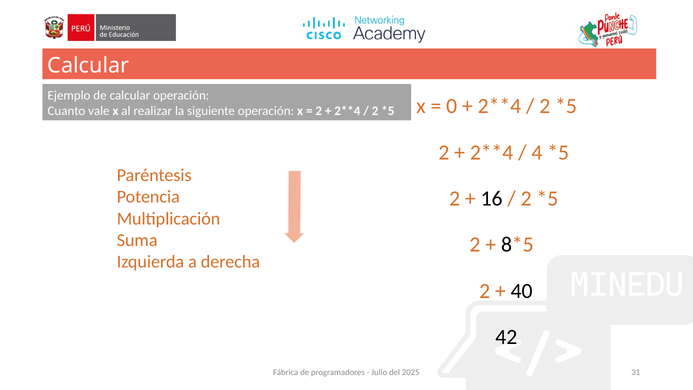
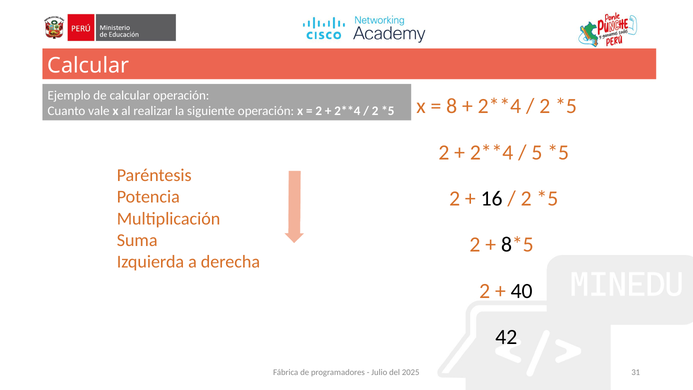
0: 0 -> 8
4: 4 -> 5
